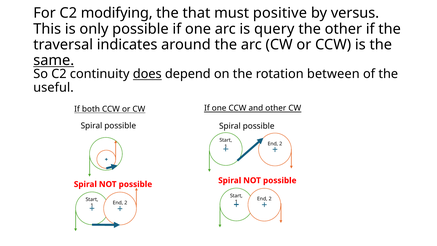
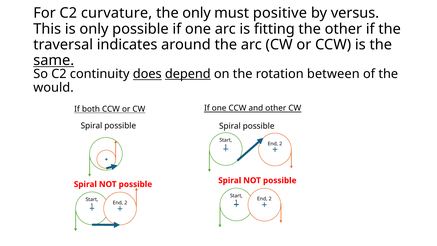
modifying: modifying -> curvature
the that: that -> only
query: query -> fitting
depend underline: none -> present
useful: useful -> would
